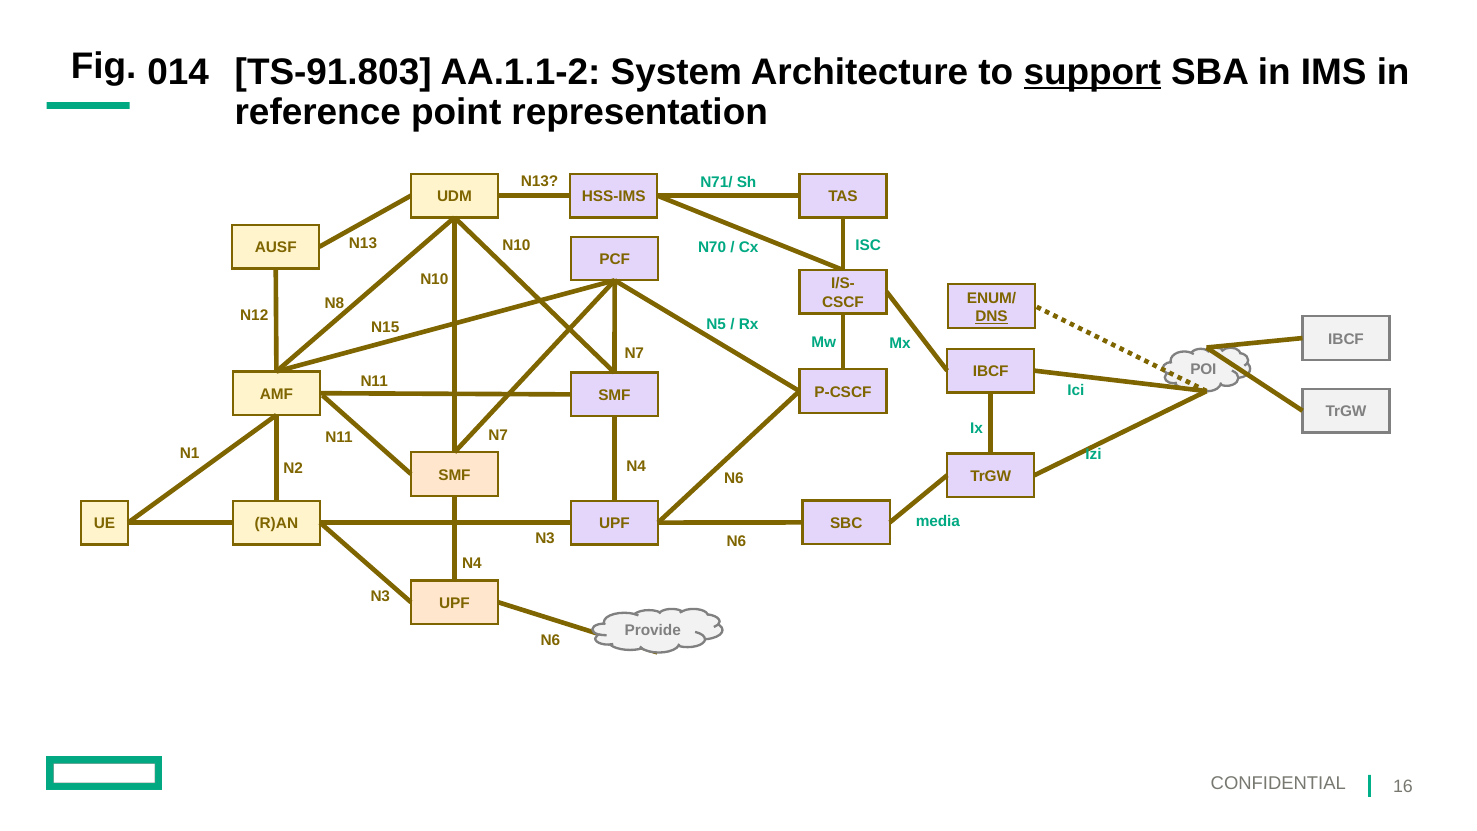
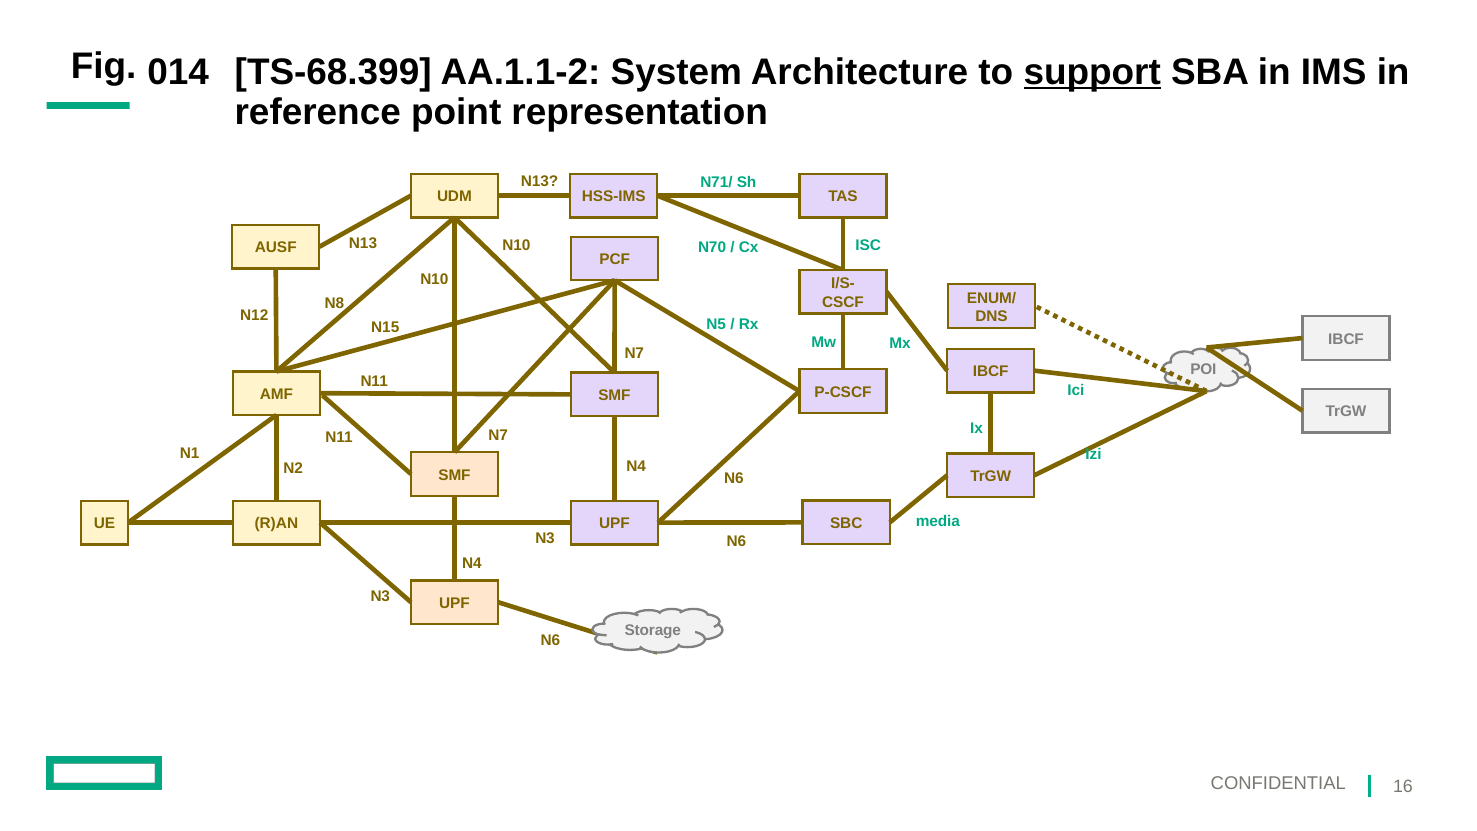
TS-91.803: TS-91.803 -> TS-68.399
DNS underline: present -> none
Provide: Provide -> Storage
